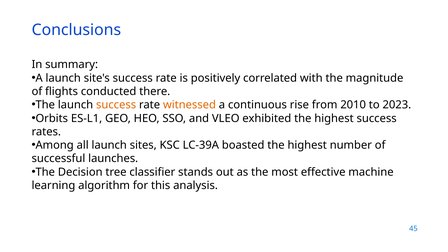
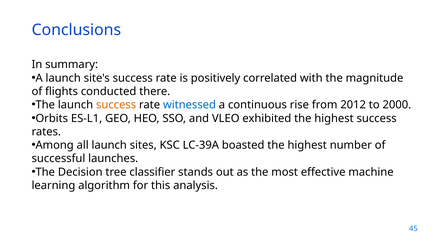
witnessed colour: orange -> blue
2010: 2010 -> 2012
2023: 2023 -> 2000
